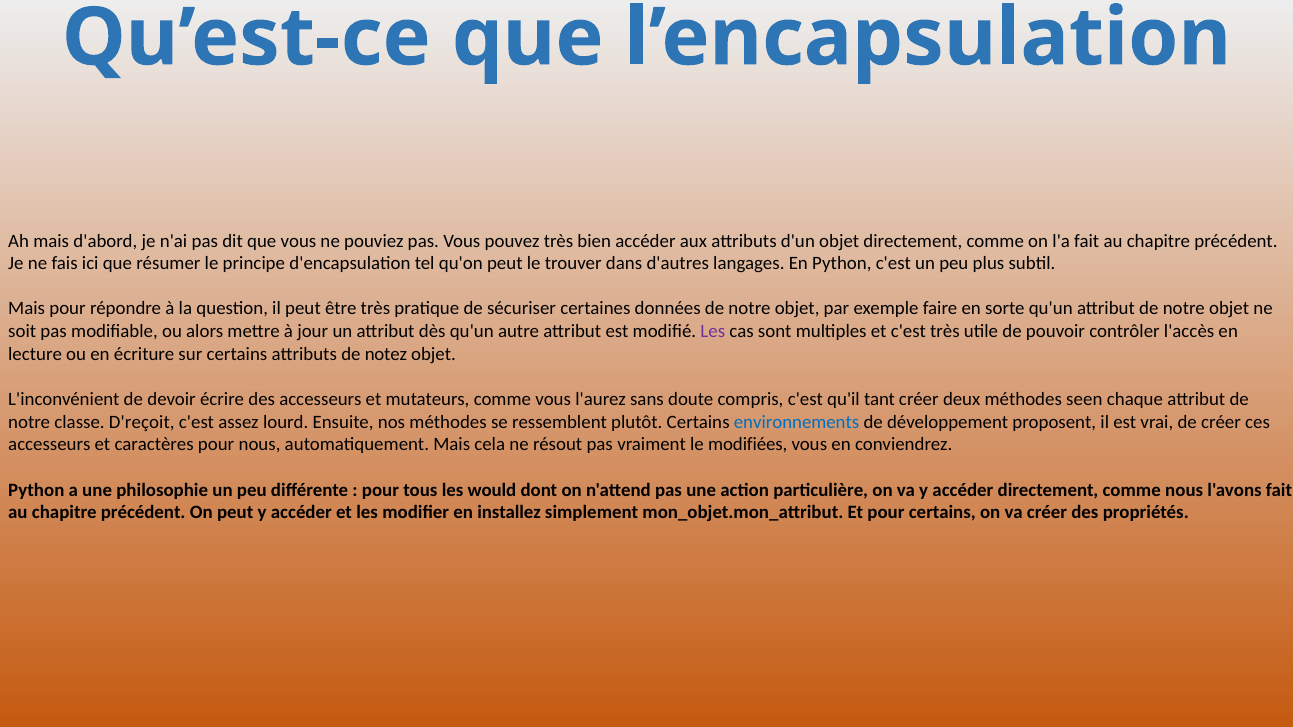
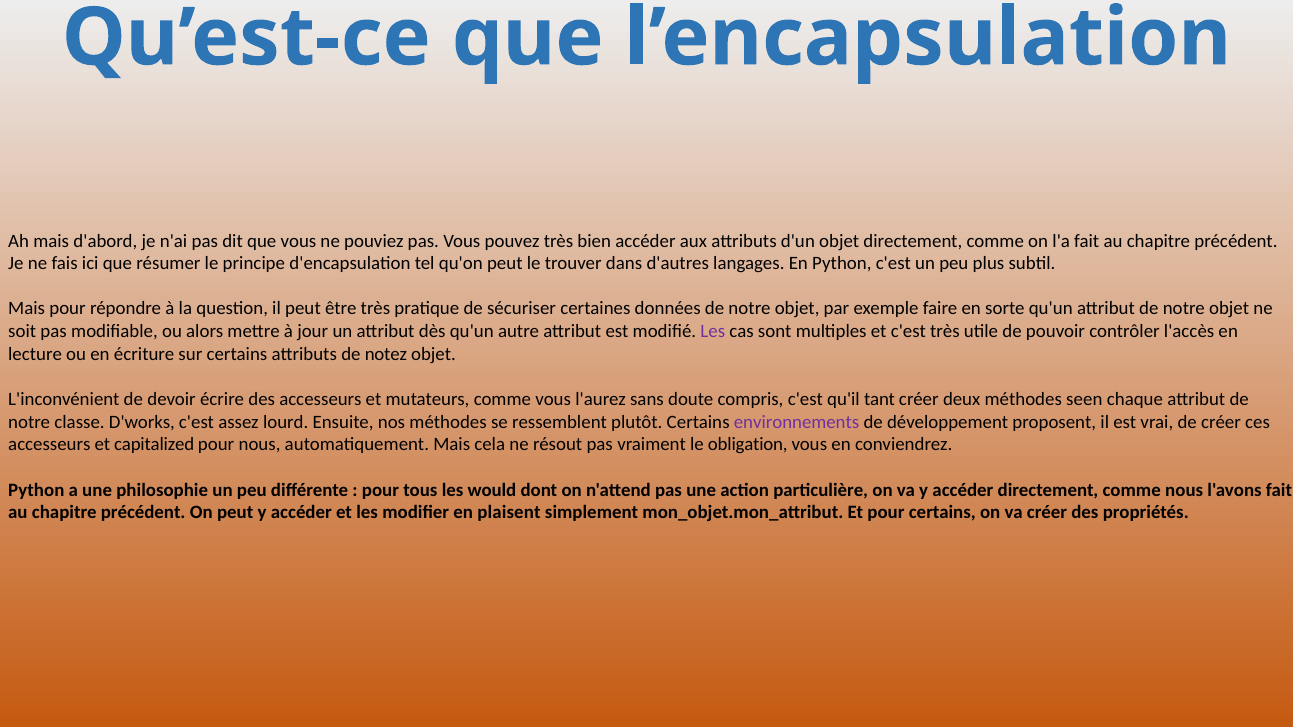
D'reçoit: D'reçoit -> D'works
environnements colour: blue -> purple
caractères: caractères -> capitalized
modifiées: modifiées -> obligation
installez: installez -> plaisent
